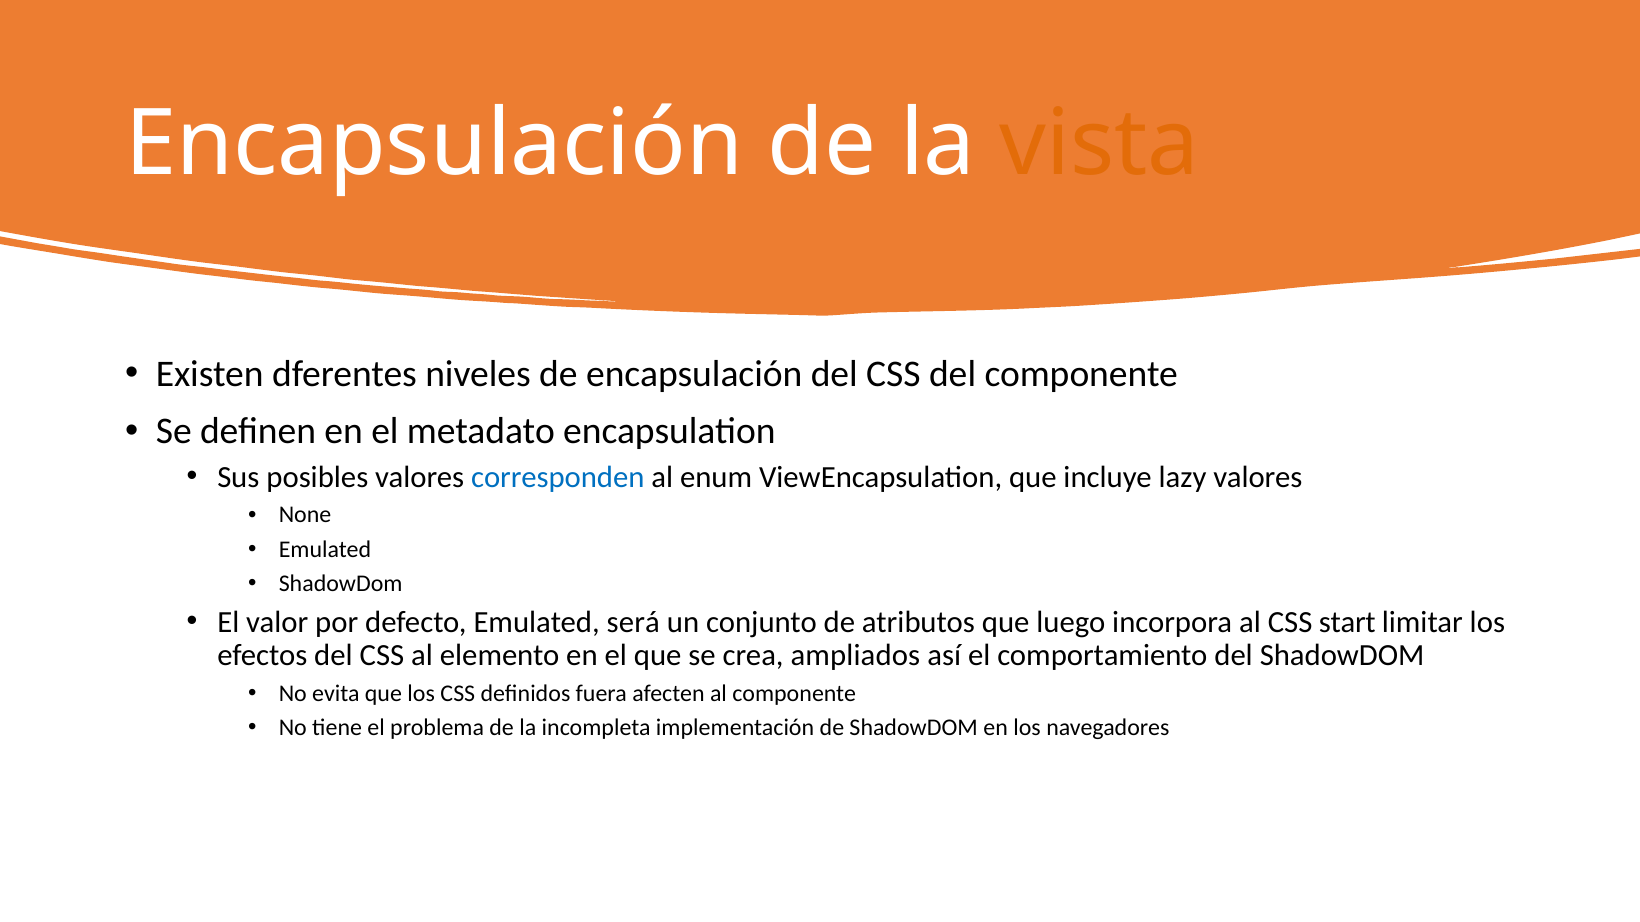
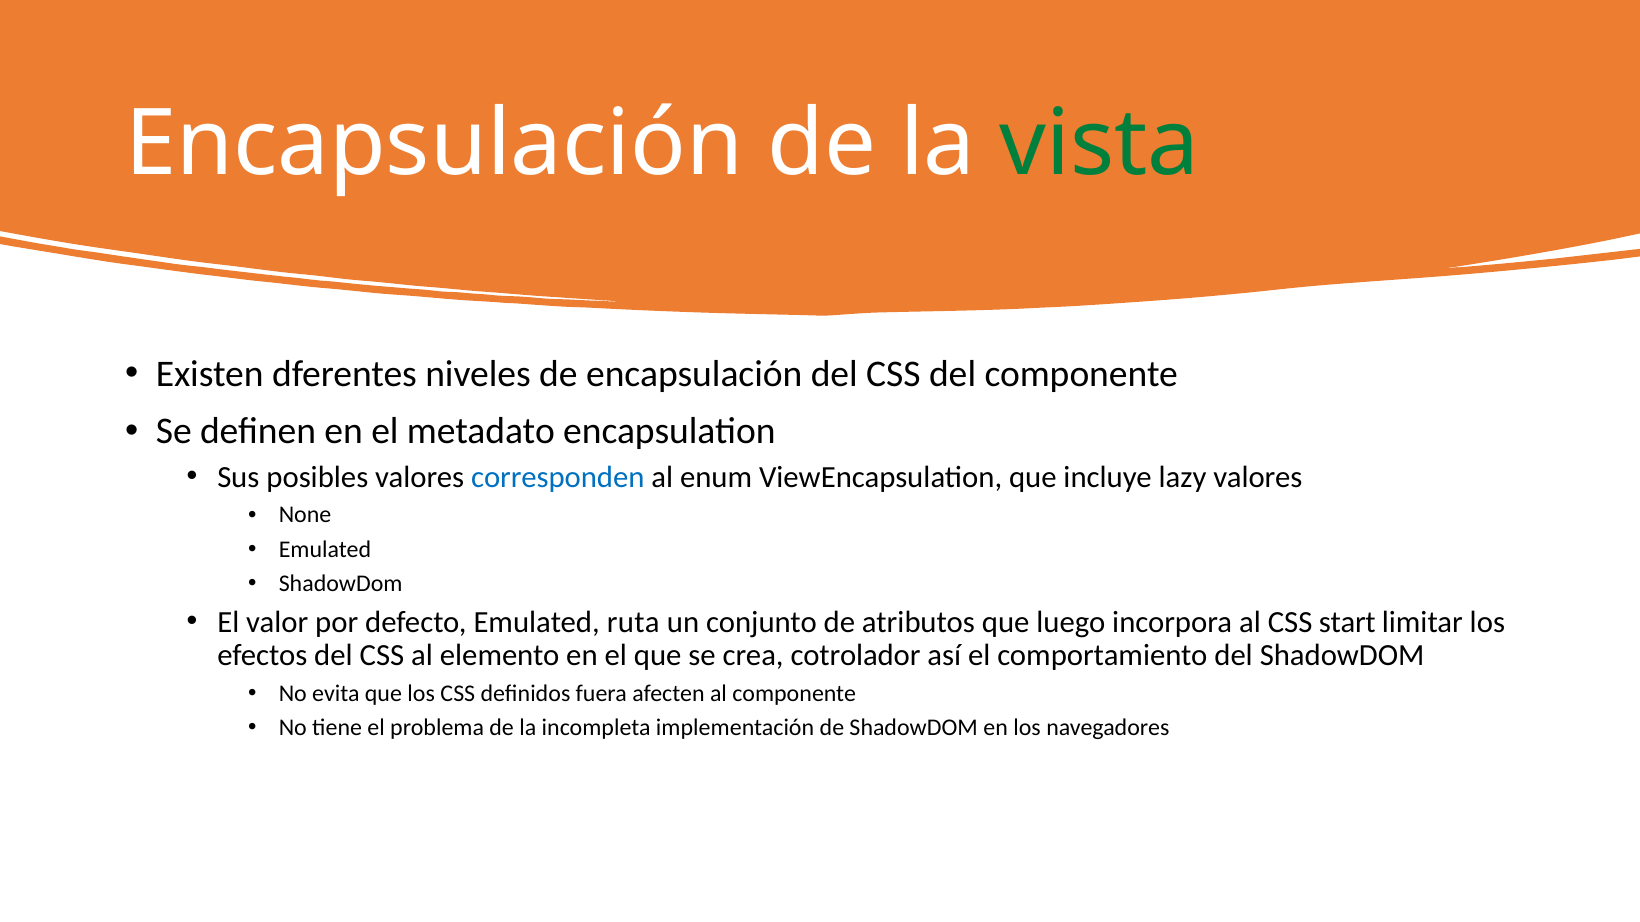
vista colour: orange -> green
será: será -> ruta
ampliados: ampliados -> cotrolador
